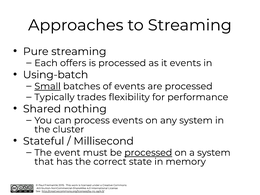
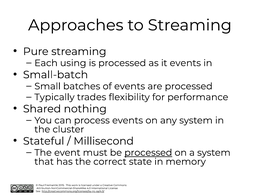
offers: offers -> using
Using-batch: Using-batch -> Small-batch
Small underline: present -> none
